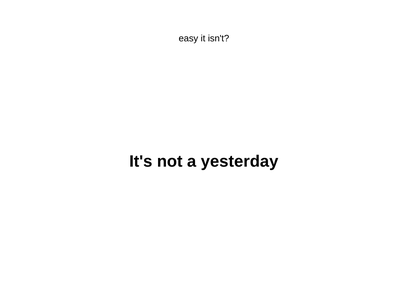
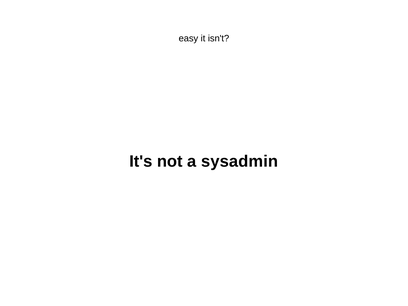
yesterday: yesterday -> sysadmin
